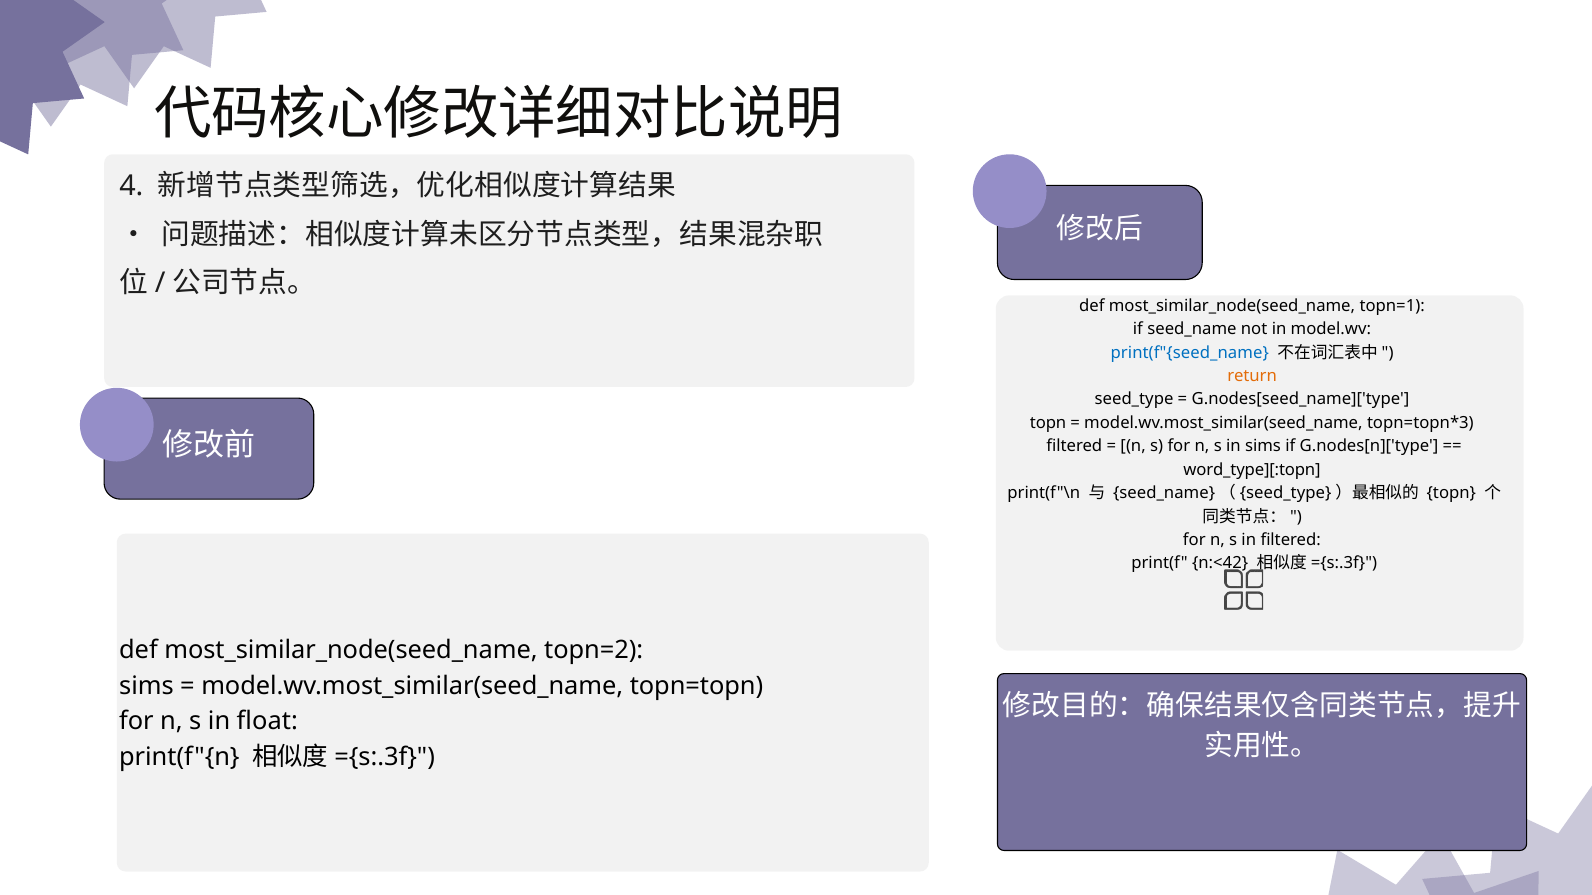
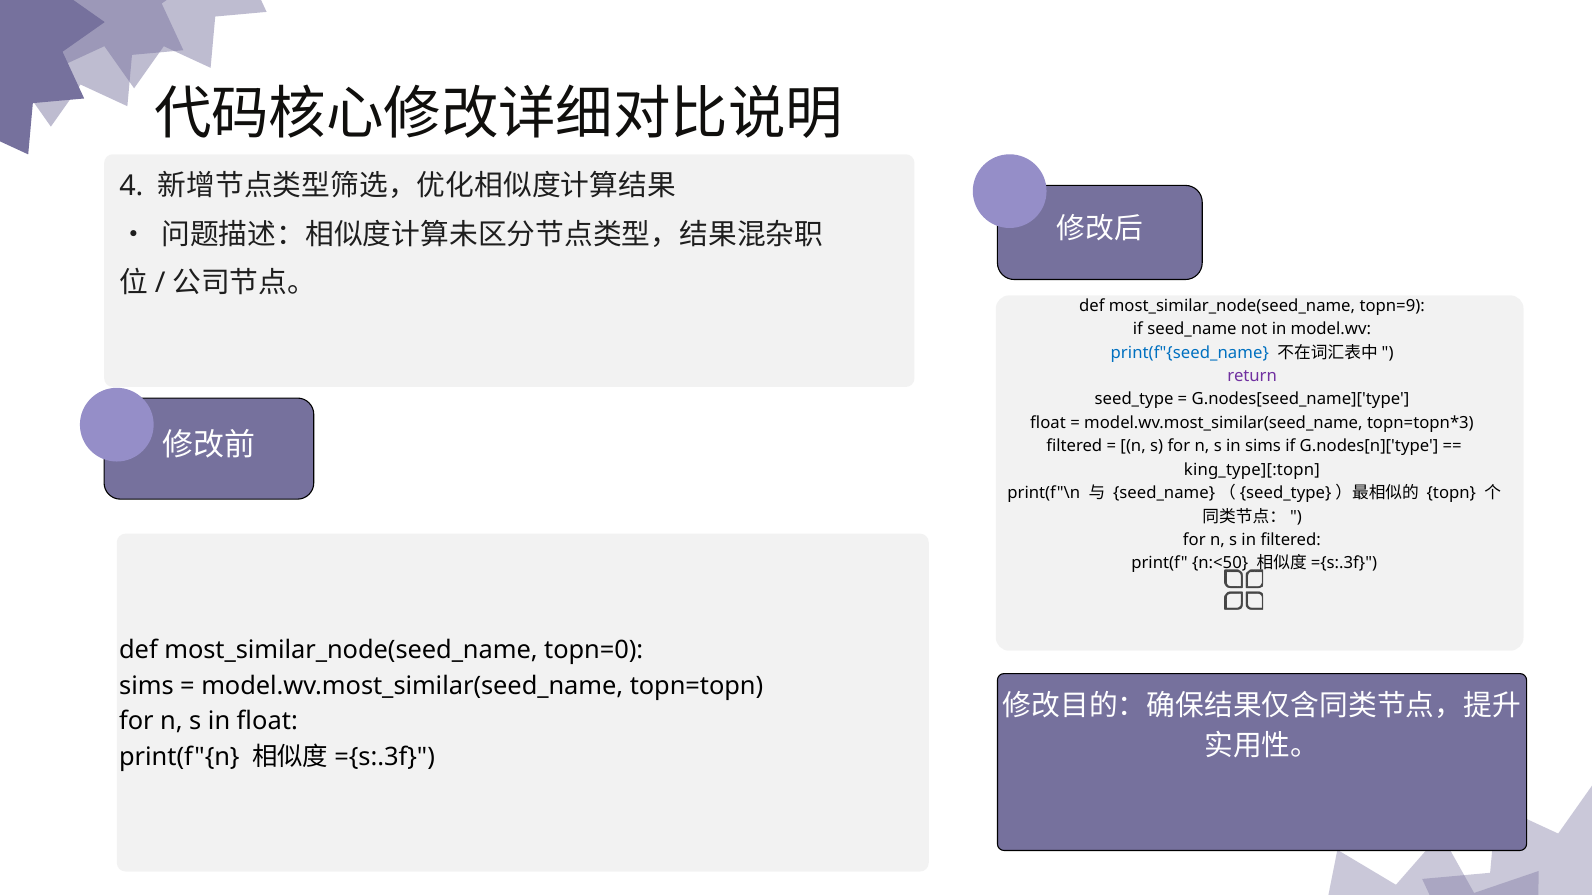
topn=1: topn=1 -> topn=9
return colour: orange -> purple
topn at (1048, 423): topn -> float
word_type][:topn: word_type][:topn -> king_type][:topn
n:<42: n:<42 -> n:<50
topn=2: topn=2 -> topn=0
